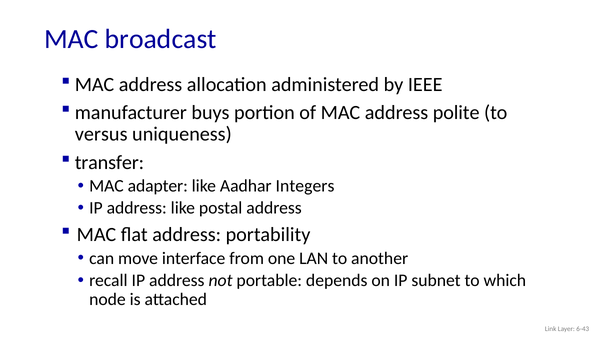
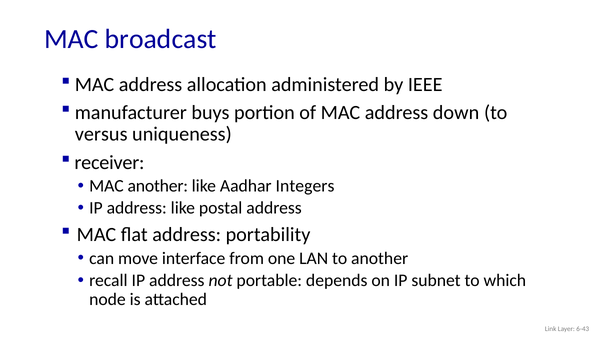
polite: polite -> down
transfer: transfer -> receiver
MAC adapter: adapter -> another
